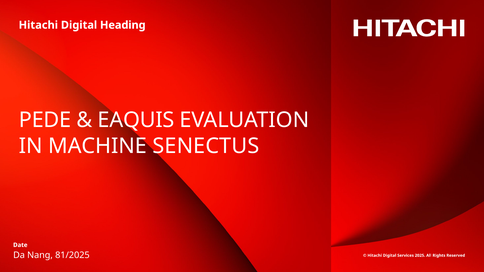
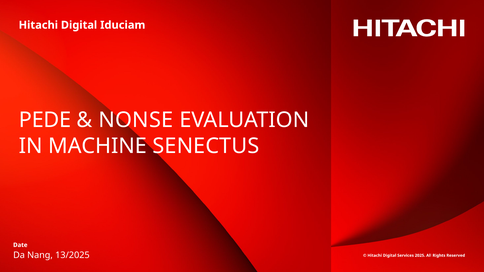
Heading: Heading -> Iduciam
EAQUIS: EAQUIS -> NONSE
81/2025: 81/2025 -> 13/2025
